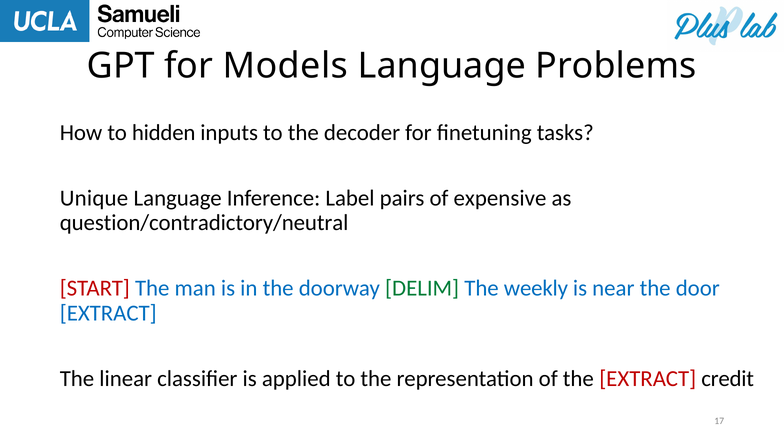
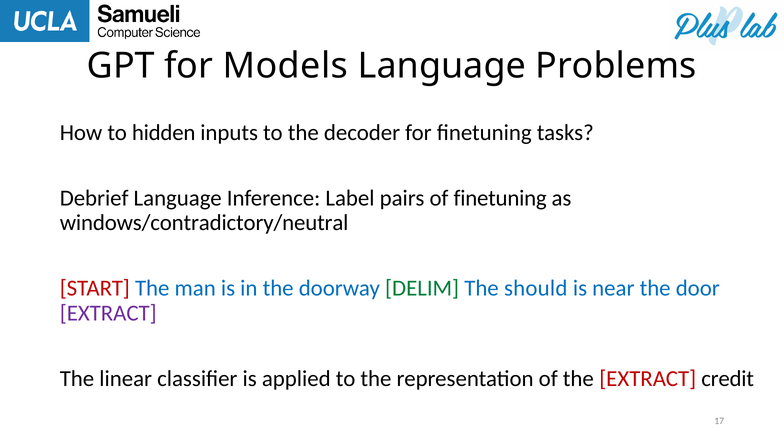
Unique: Unique -> Debrief
of expensive: expensive -> finetuning
question/contradictory/neutral: question/contradictory/neutral -> windows/contradictory/neutral
weekly: weekly -> should
EXTRACT at (108, 313) colour: blue -> purple
